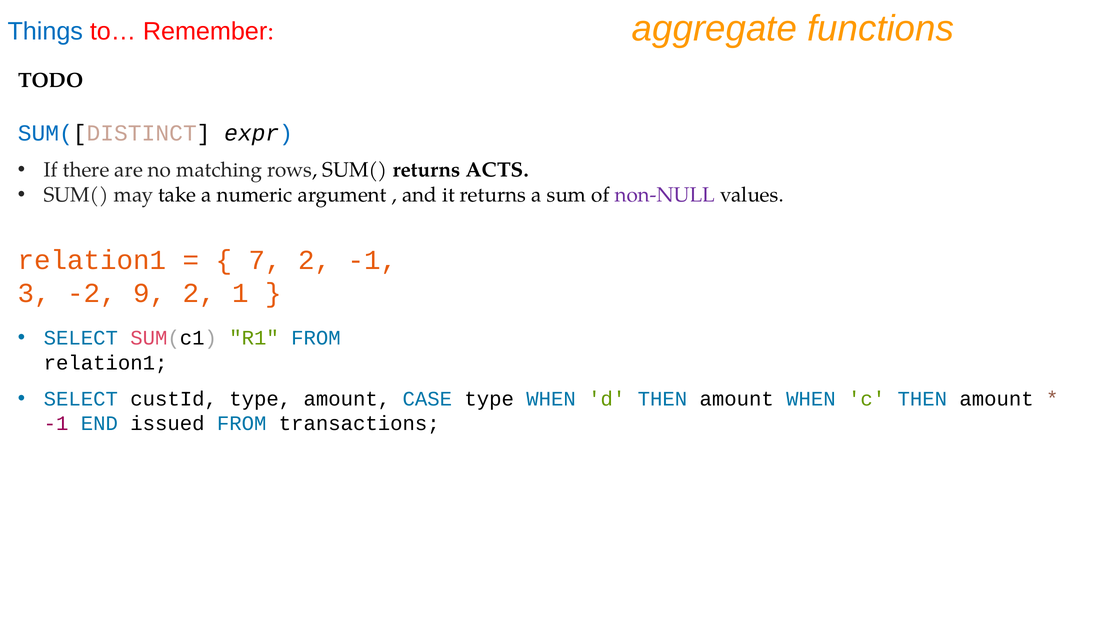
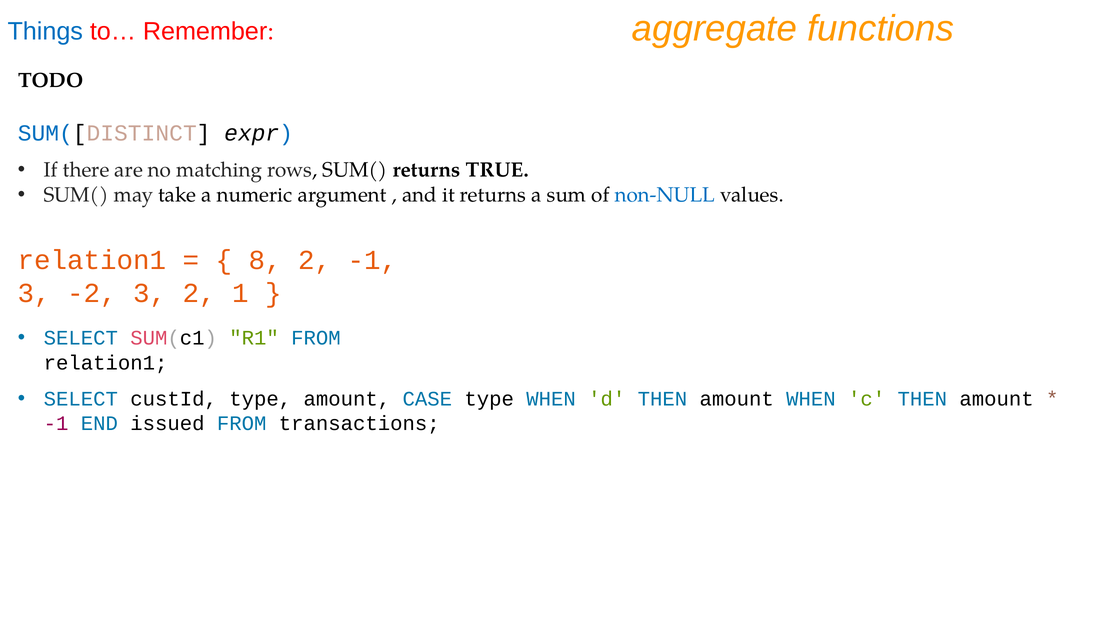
ACTS: ACTS -> TRUE
non-NULL colour: purple -> blue
7: 7 -> 8
-2 9: 9 -> 3
